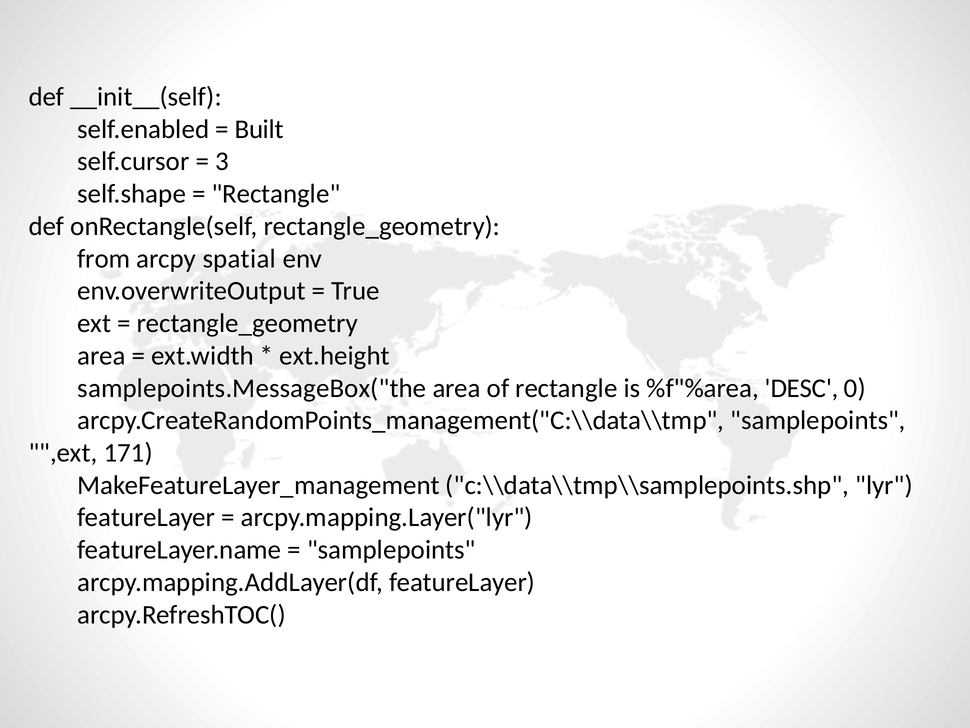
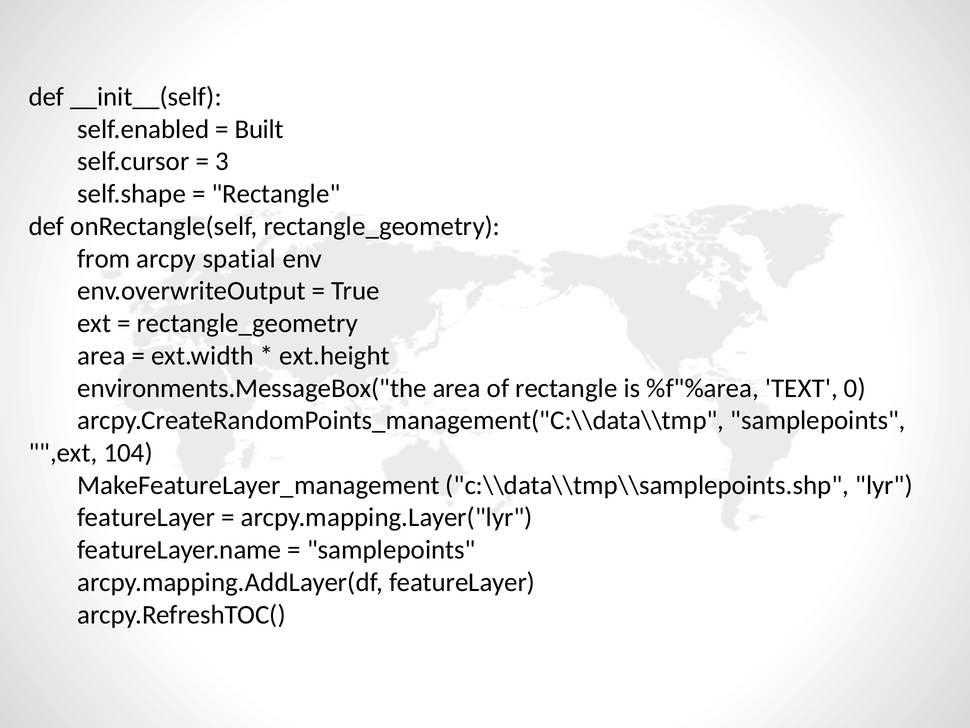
samplepoints.MessageBox("the: samplepoints.MessageBox("the -> environments.MessageBox("the
DESC: DESC -> TEXT
171: 171 -> 104
